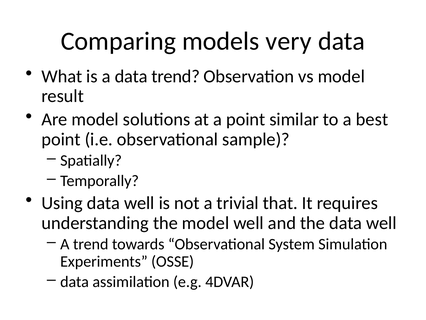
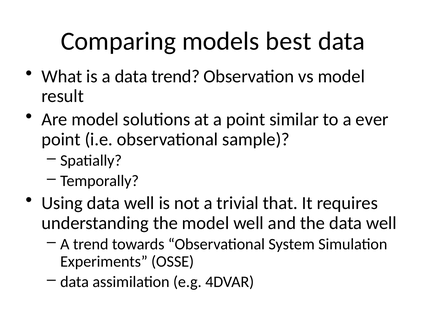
very: very -> best
best: best -> ever
